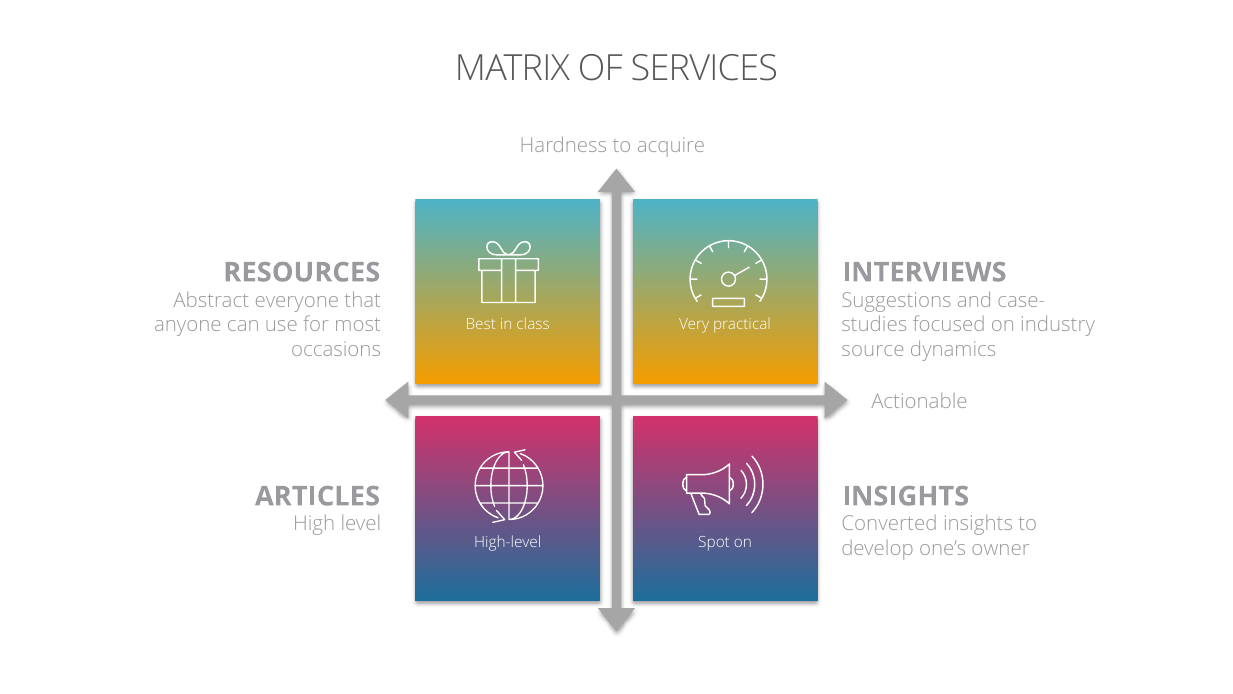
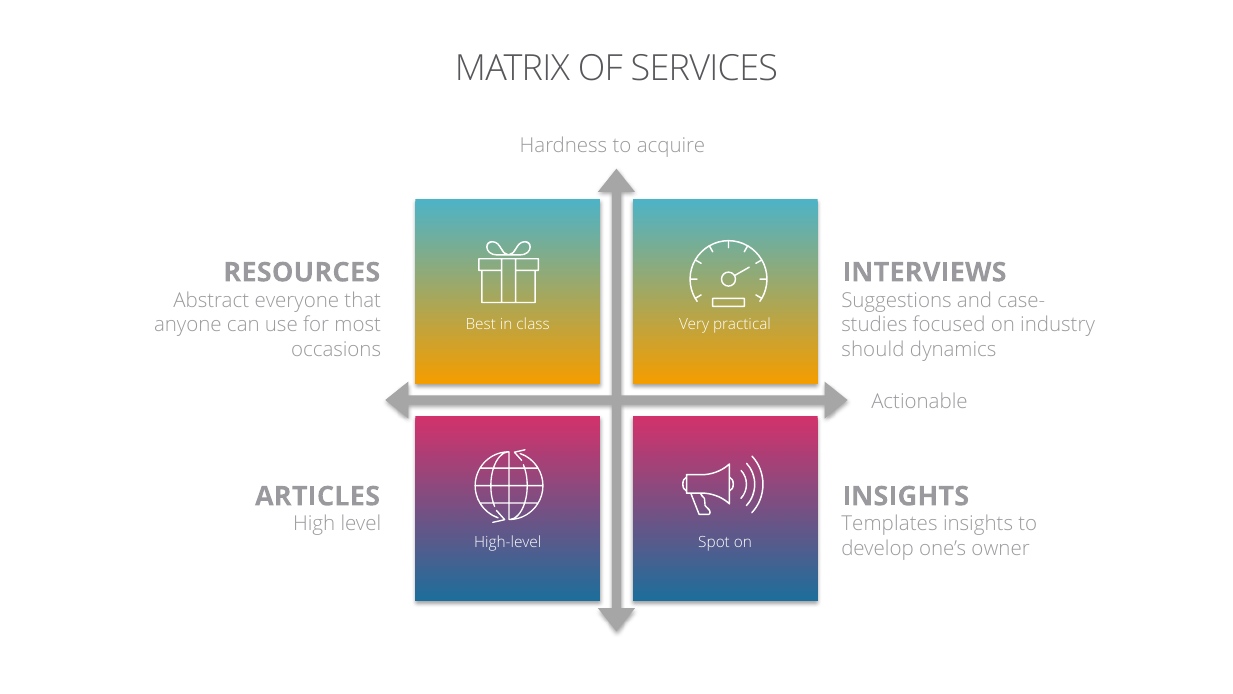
source: source -> should
Converted: Converted -> Templates
